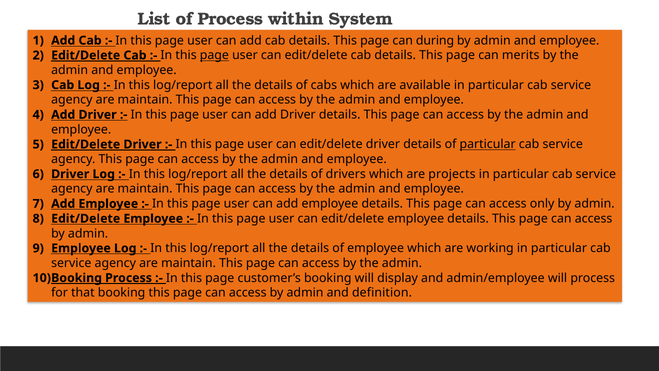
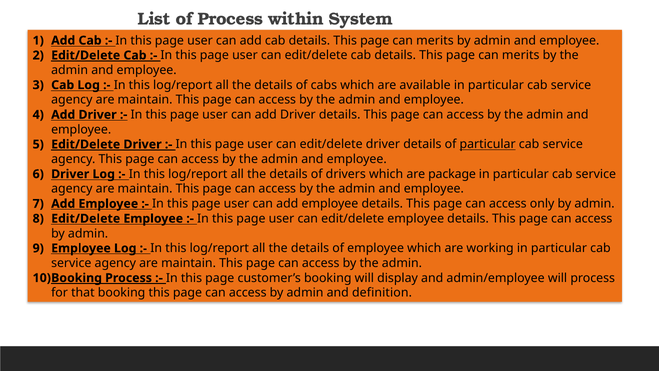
during at (435, 40): during -> merits
page at (214, 55) underline: present -> none
projects: projects -> package
